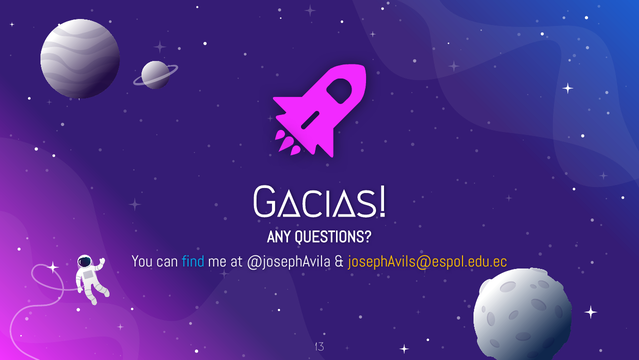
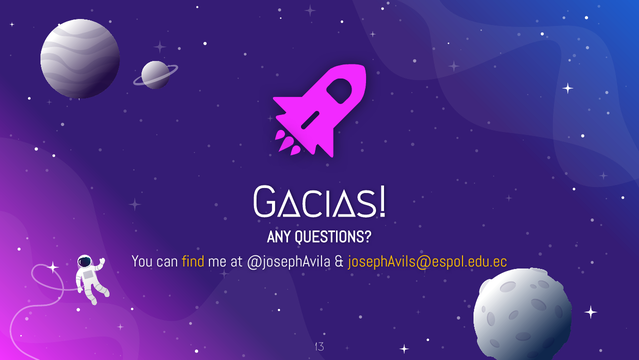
find colour: light blue -> yellow
